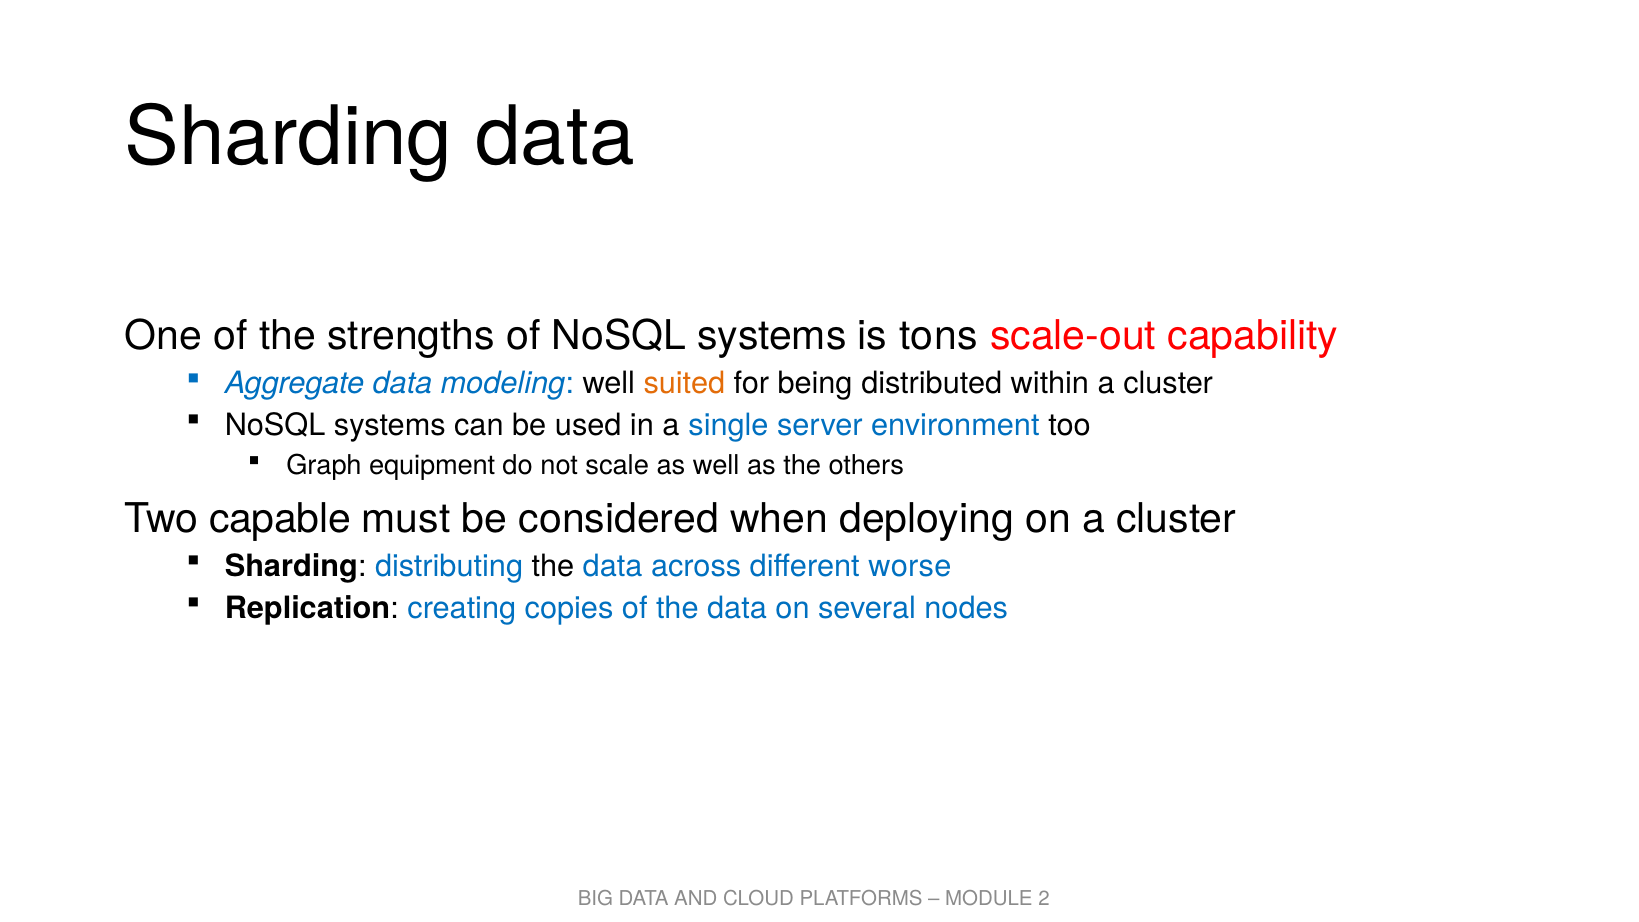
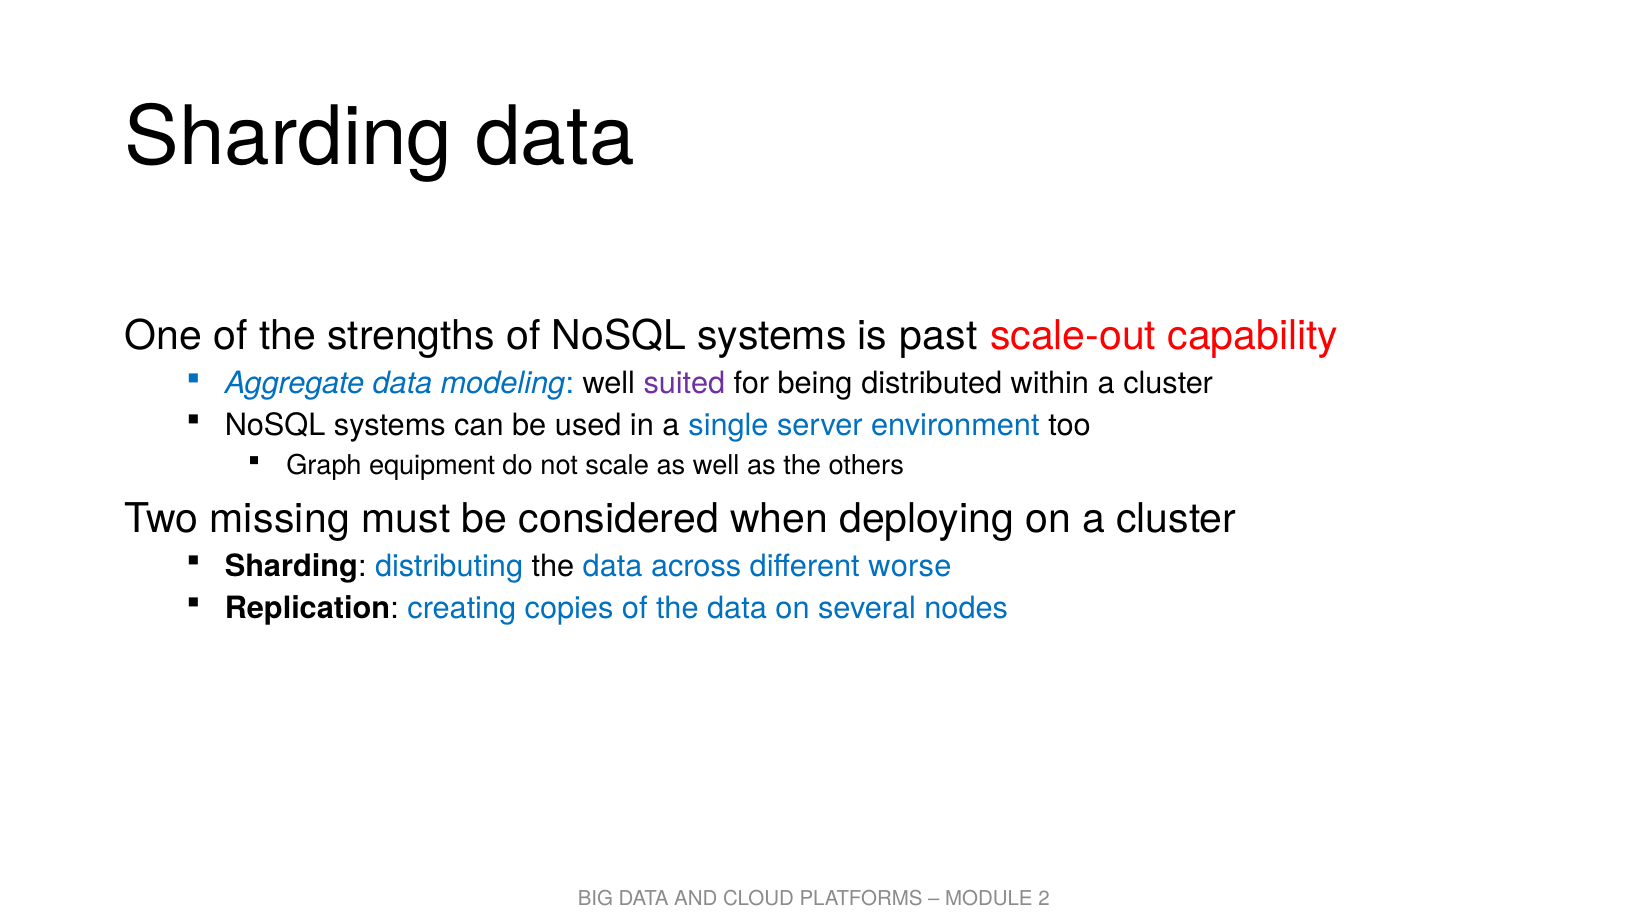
tons: tons -> past
suited colour: orange -> purple
capable: capable -> missing
